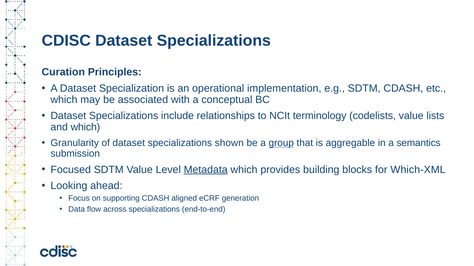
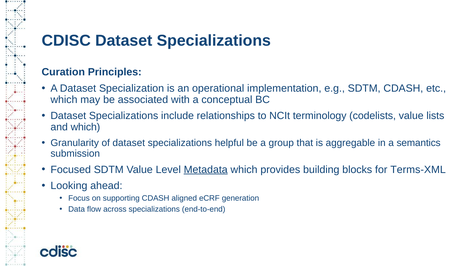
shown: shown -> helpful
group underline: present -> none
Which-XML: Which-XML -> Terms-XML
